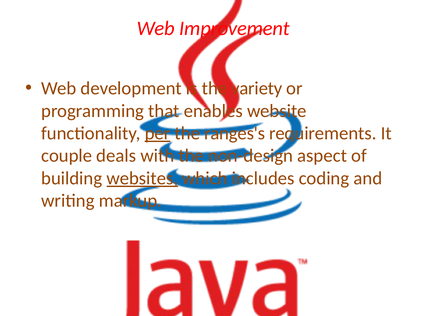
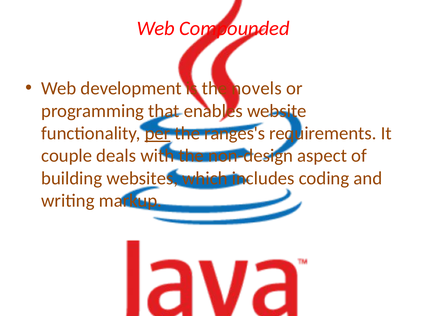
Improvement: Improvement -> Compounded
variety: variety -> novels
websites underline: present -> none
